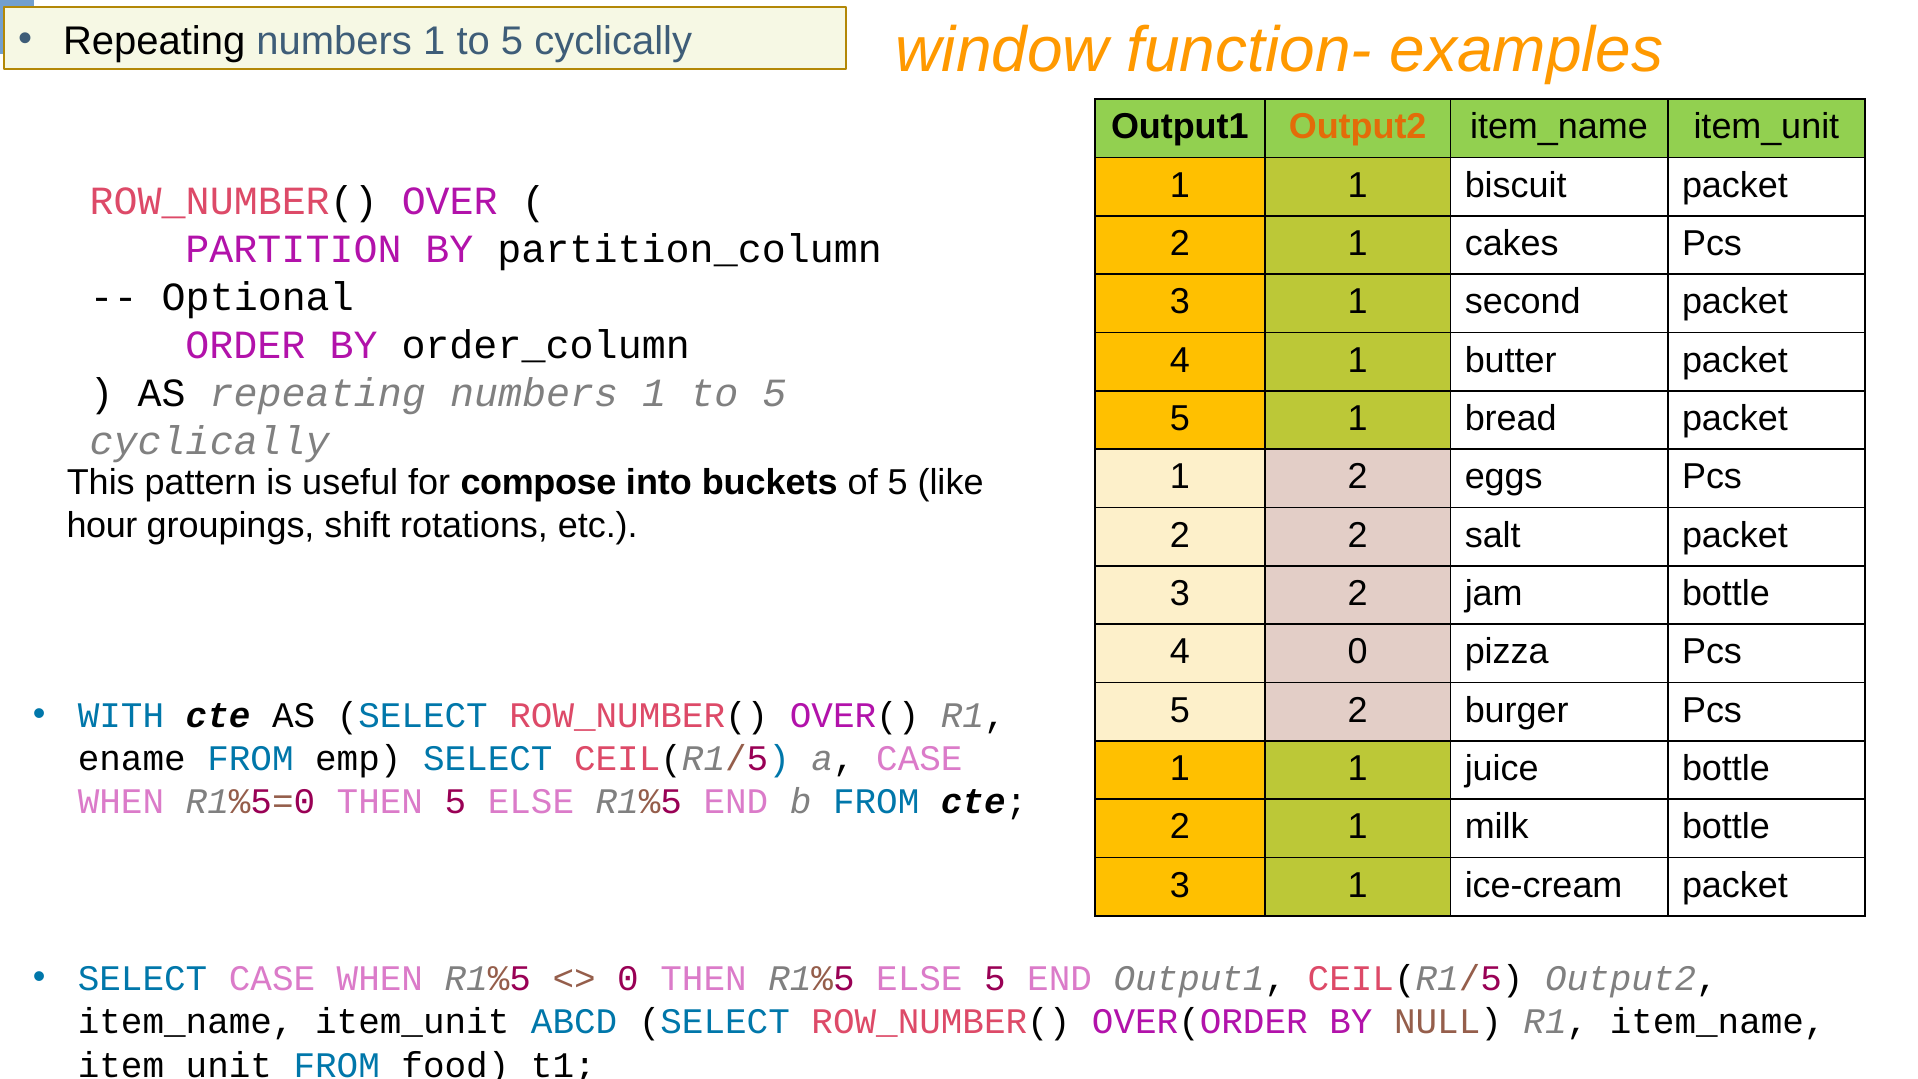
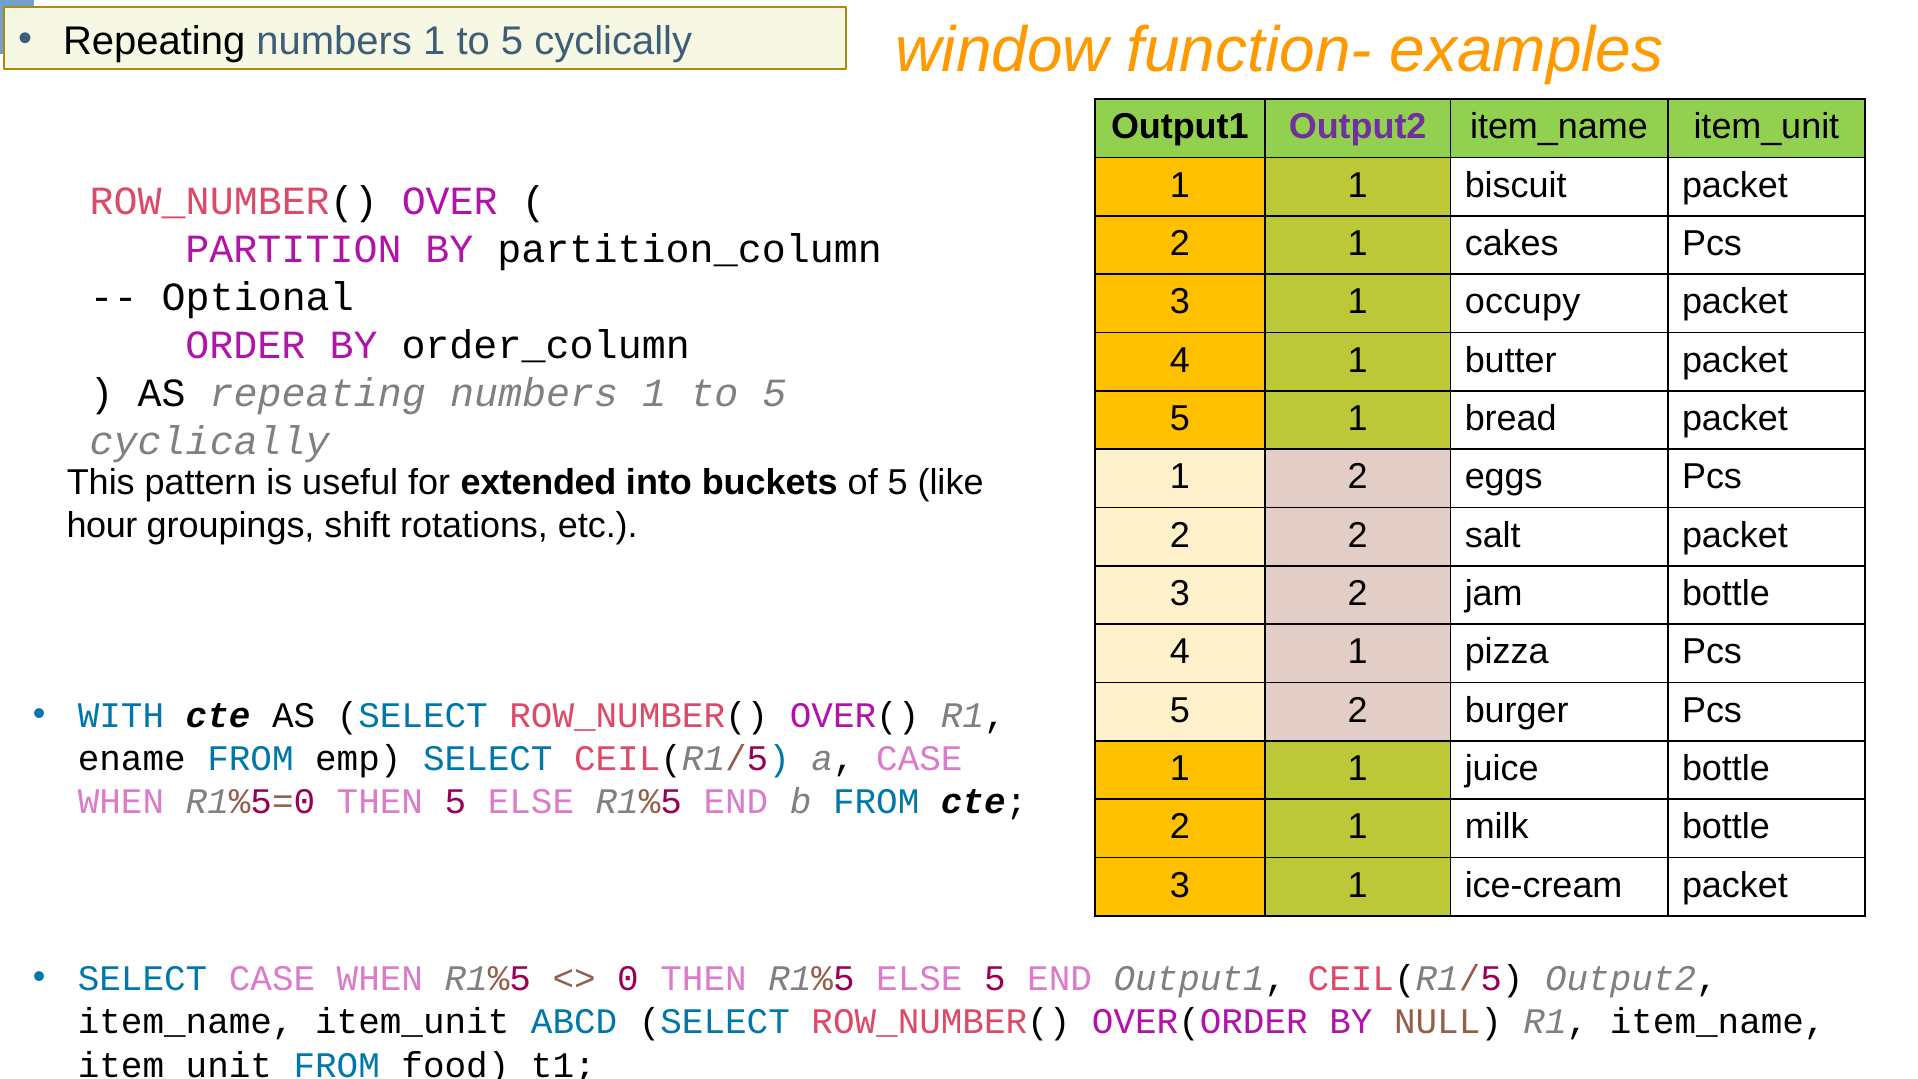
Output2 at (1358, 127) colour: orange -> purple
second: second -> occupy
compose: compose -> extended
0 at (1358, 652): 0 -> 1
